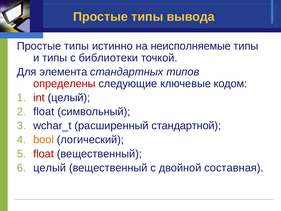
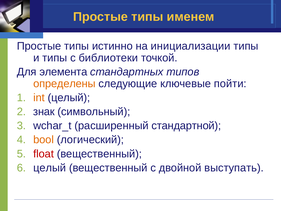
вывода: вывода -> именем
неисполняемые: неисполняемые -> инициализации
определены colour: red -> orange
кодом: кодом -> пойти
int colour: red -> orange
float at (44, 112): float -> знак
составная: составная -> выступать
